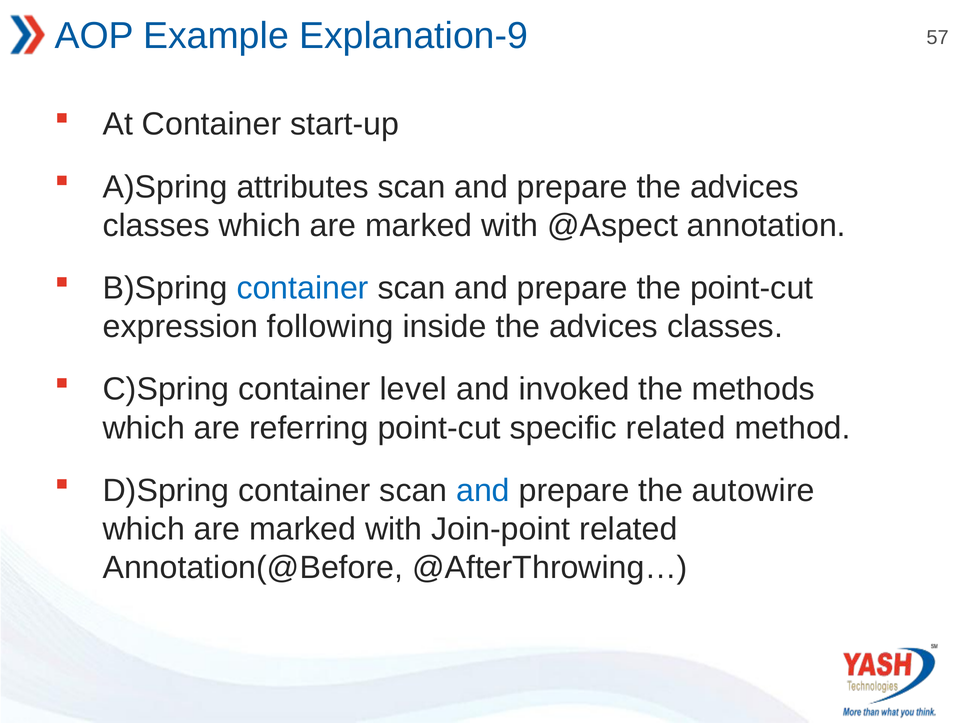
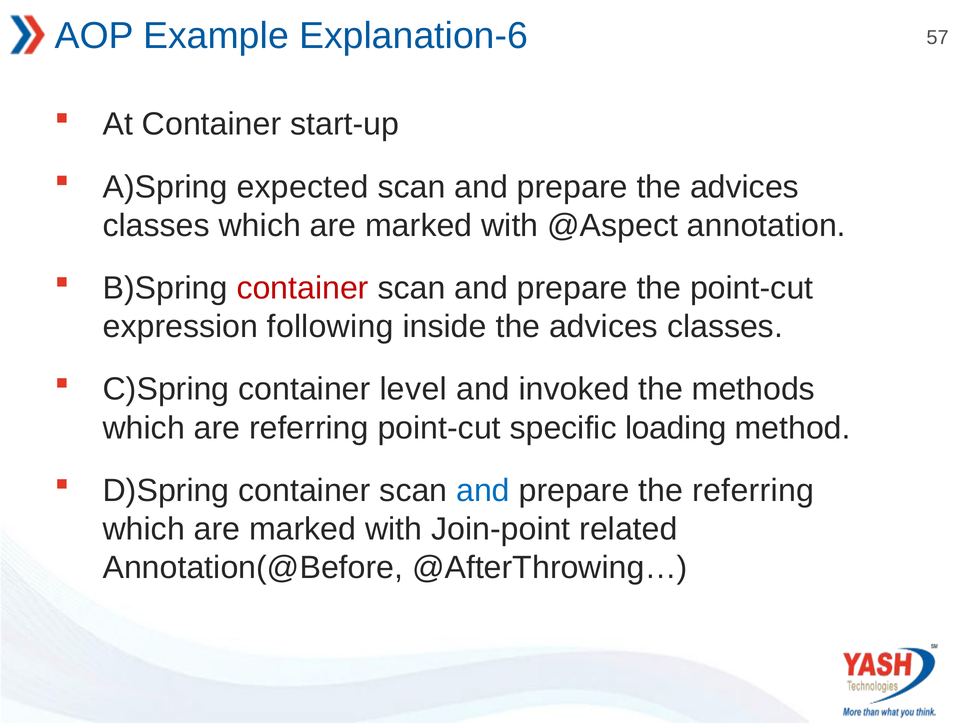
Explanation-9: Explanation-9 -> Explanation-6
attributes: attributes -> expected
container at (303, 288) colour: blue -> red
specific related: related -> loading
the autowire: autowire -> referring
